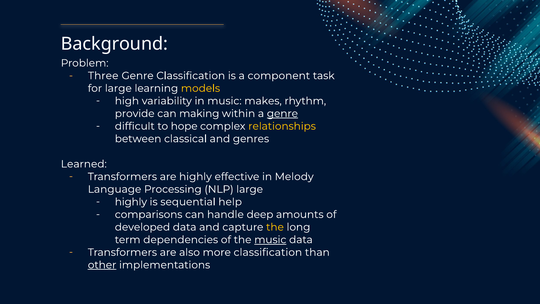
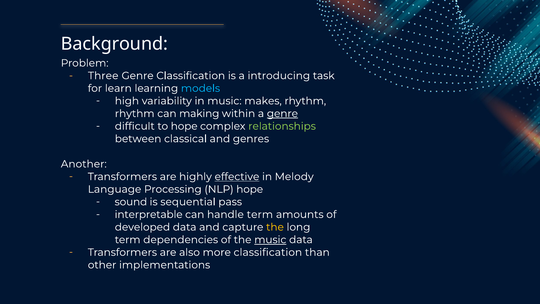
component: component -> introducing
for large: large -> learn
models colour: yellow -> light blue
provide at (135, 113): provide -> rhythm
relationships colour: yellow -> light green
Learned: Learned -> Another
effective underline: none -> present
NLP large: large -> hope
highly at (131, 202): highly -> sound
help: help -> pass
comparisons: comparisons -> interpretable
handle deep: deep -> term
other underline: present -> none
